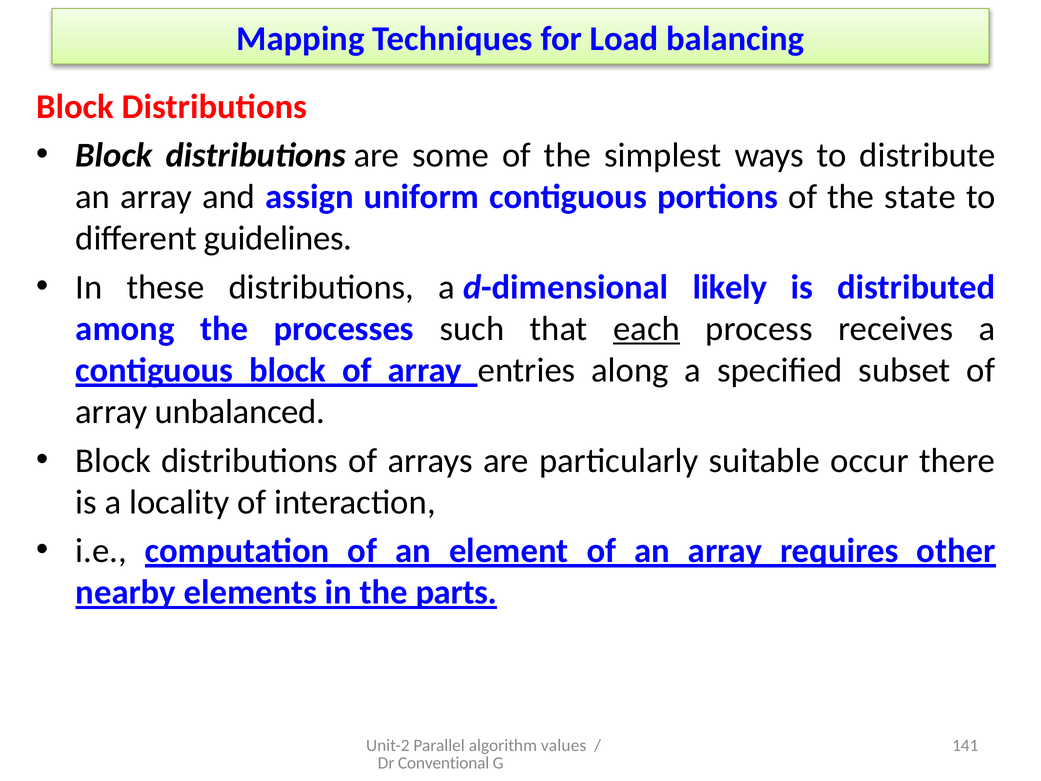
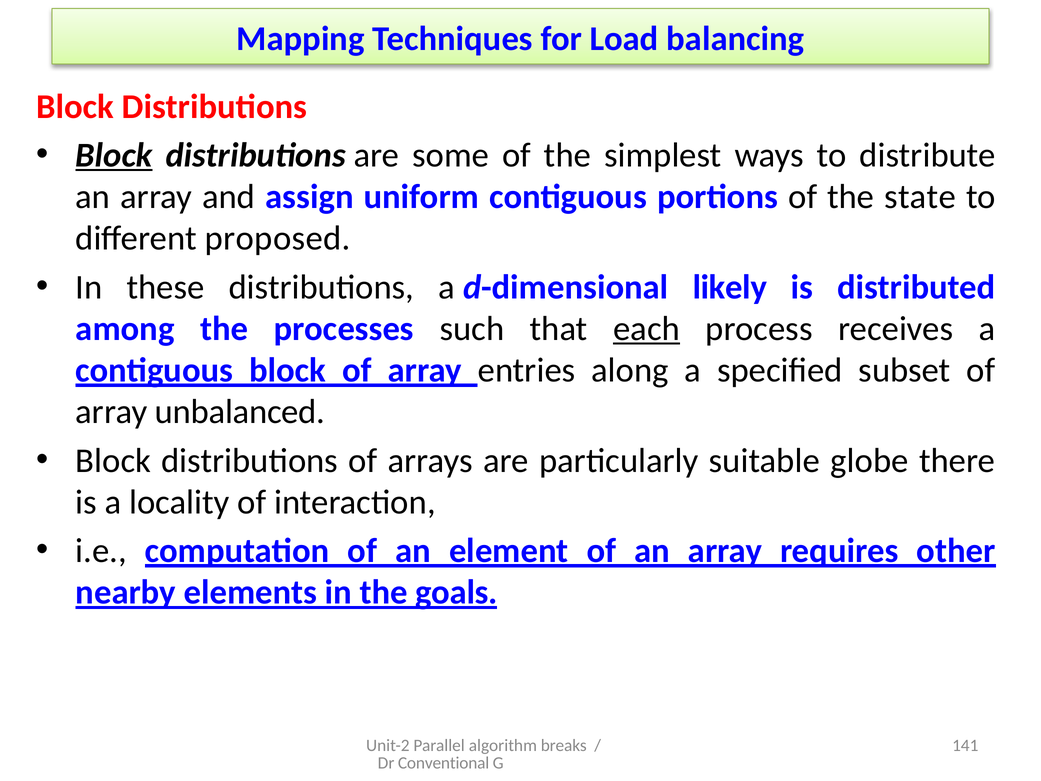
Block at (114, 155) underline: none -> present
guidelines: guidelines -> proposed
occur: occur -> globe
parts: parts -> goals
values: values -> breaks
